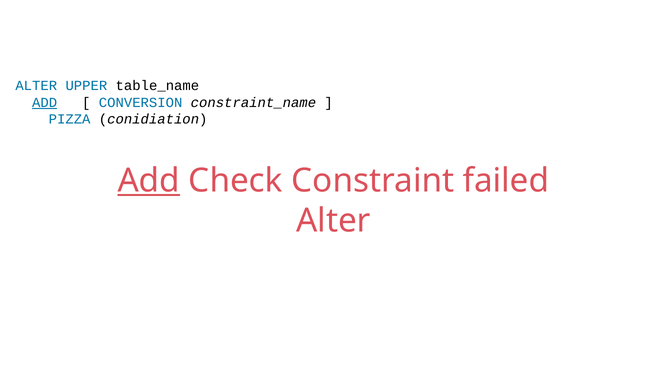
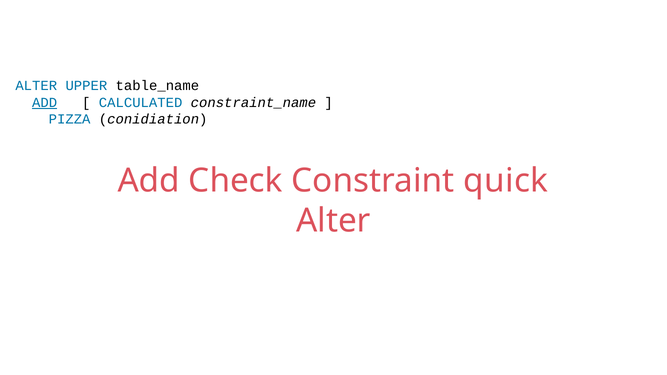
CONVERSION: CONVERSION -> CALCULATED
Add at (149, 181) underline: present -> none
failed: failed -> quick
